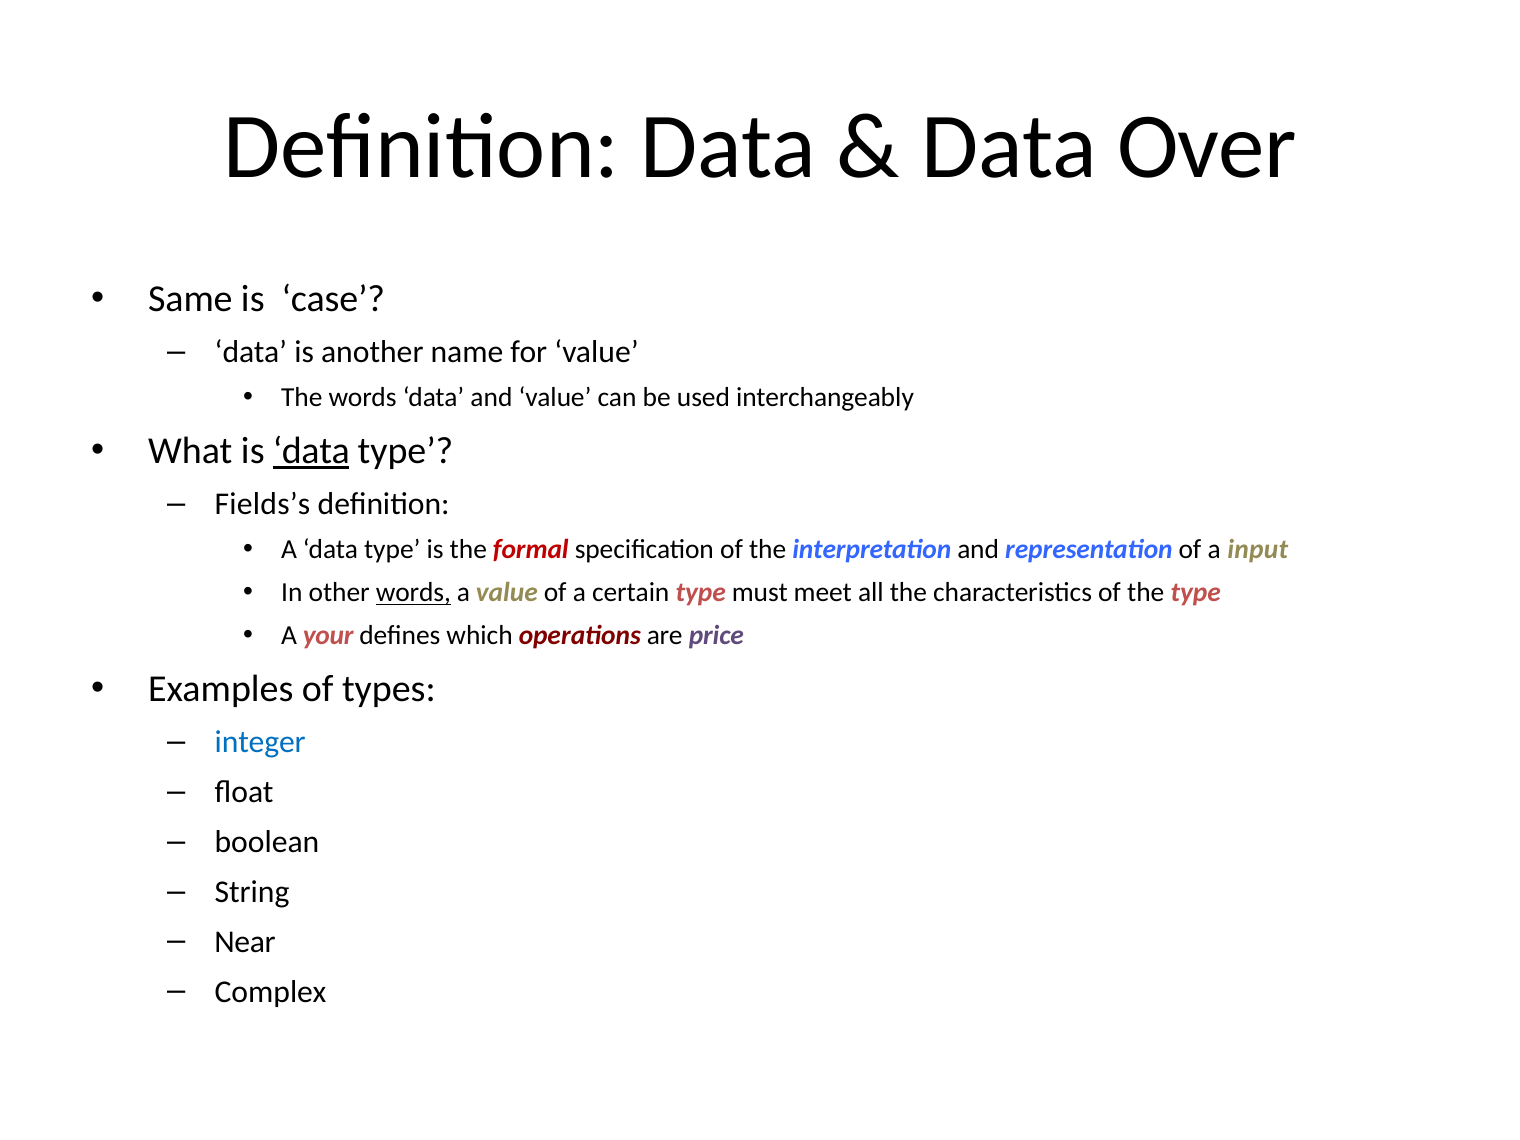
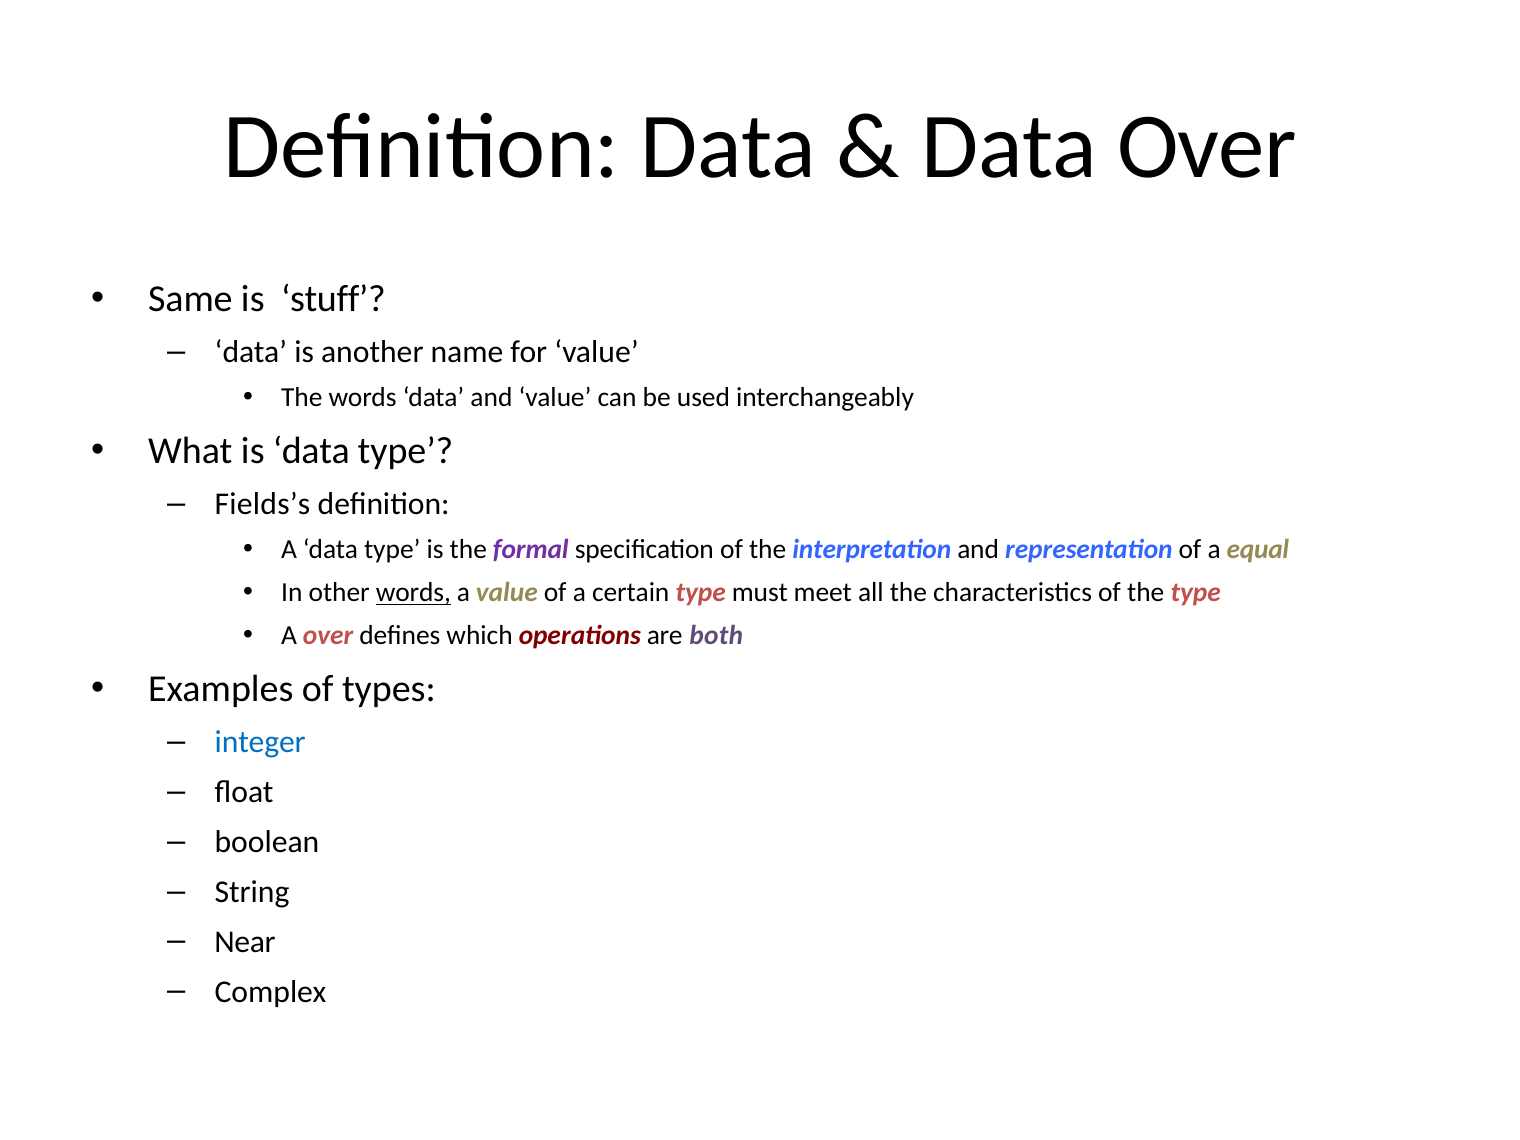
case: case -> stuff
data at (311, 451) underline: present -> none
formal colour: red -> purple
input: input -> equal
A your: your -> over
price: price -> both
